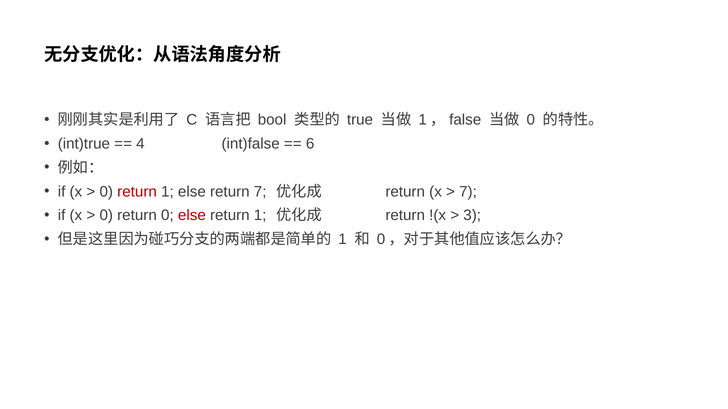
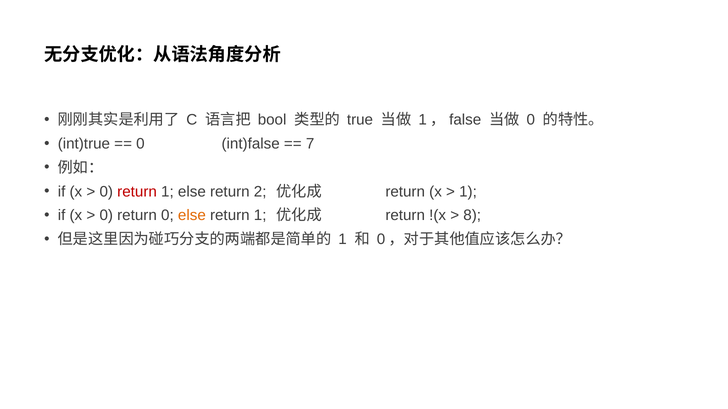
4 at (140, 144): 4 -> 0
6: 6 -> 7
return 7: 7 -> 2
7 at (468, 192): 7 -> 1
else at (192, 216) colour: red -> orange
3: 3 -> 8
